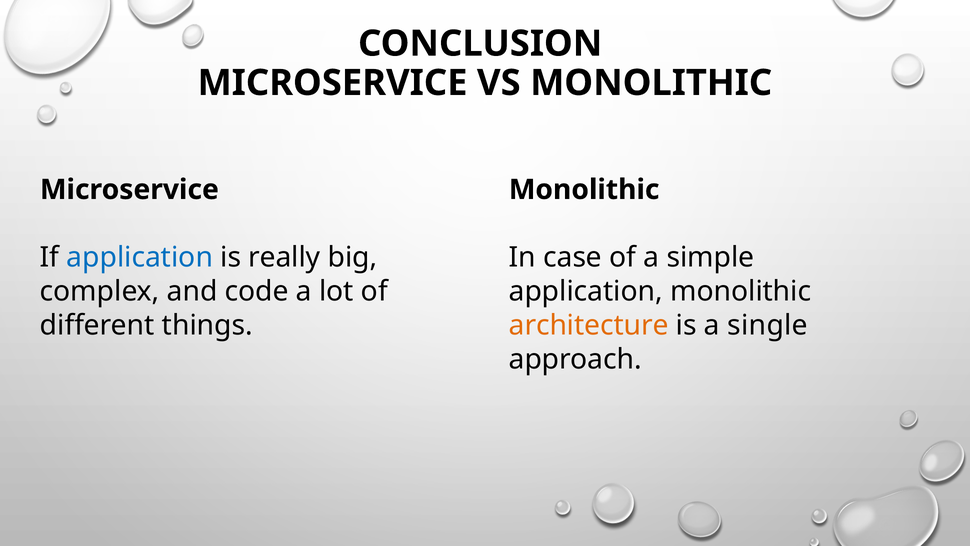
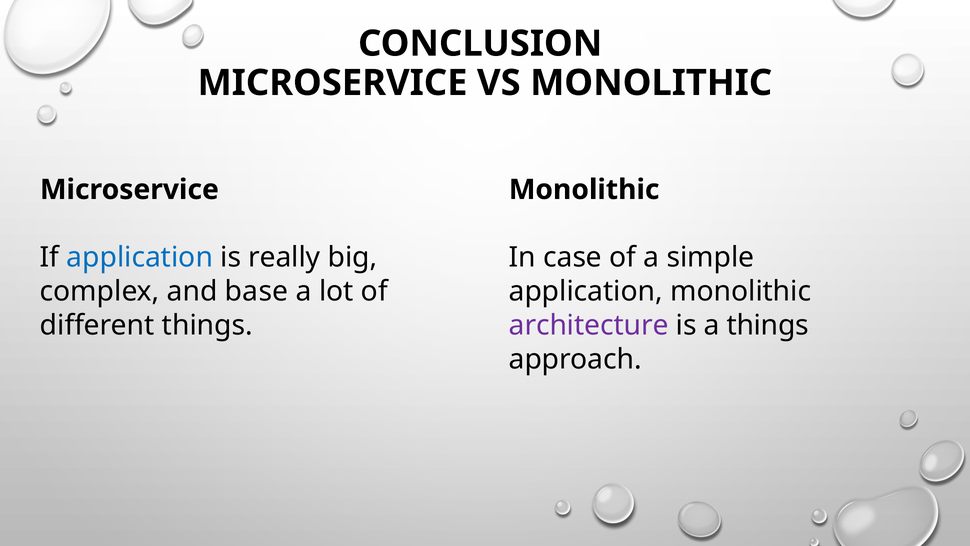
code: code -> base
architecture colour: orange -> purple
a single: single -> things
